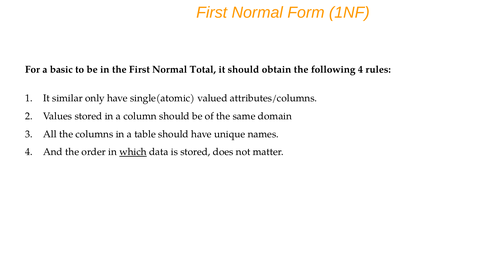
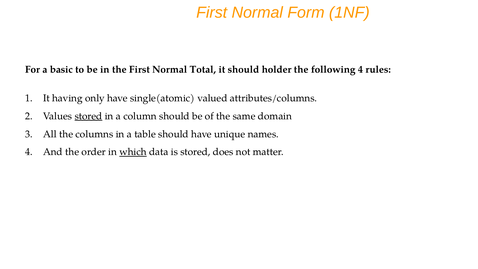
obtain: obtain -> holder
similar: similar -> having
stored at (88, 116) underline: none -> present
